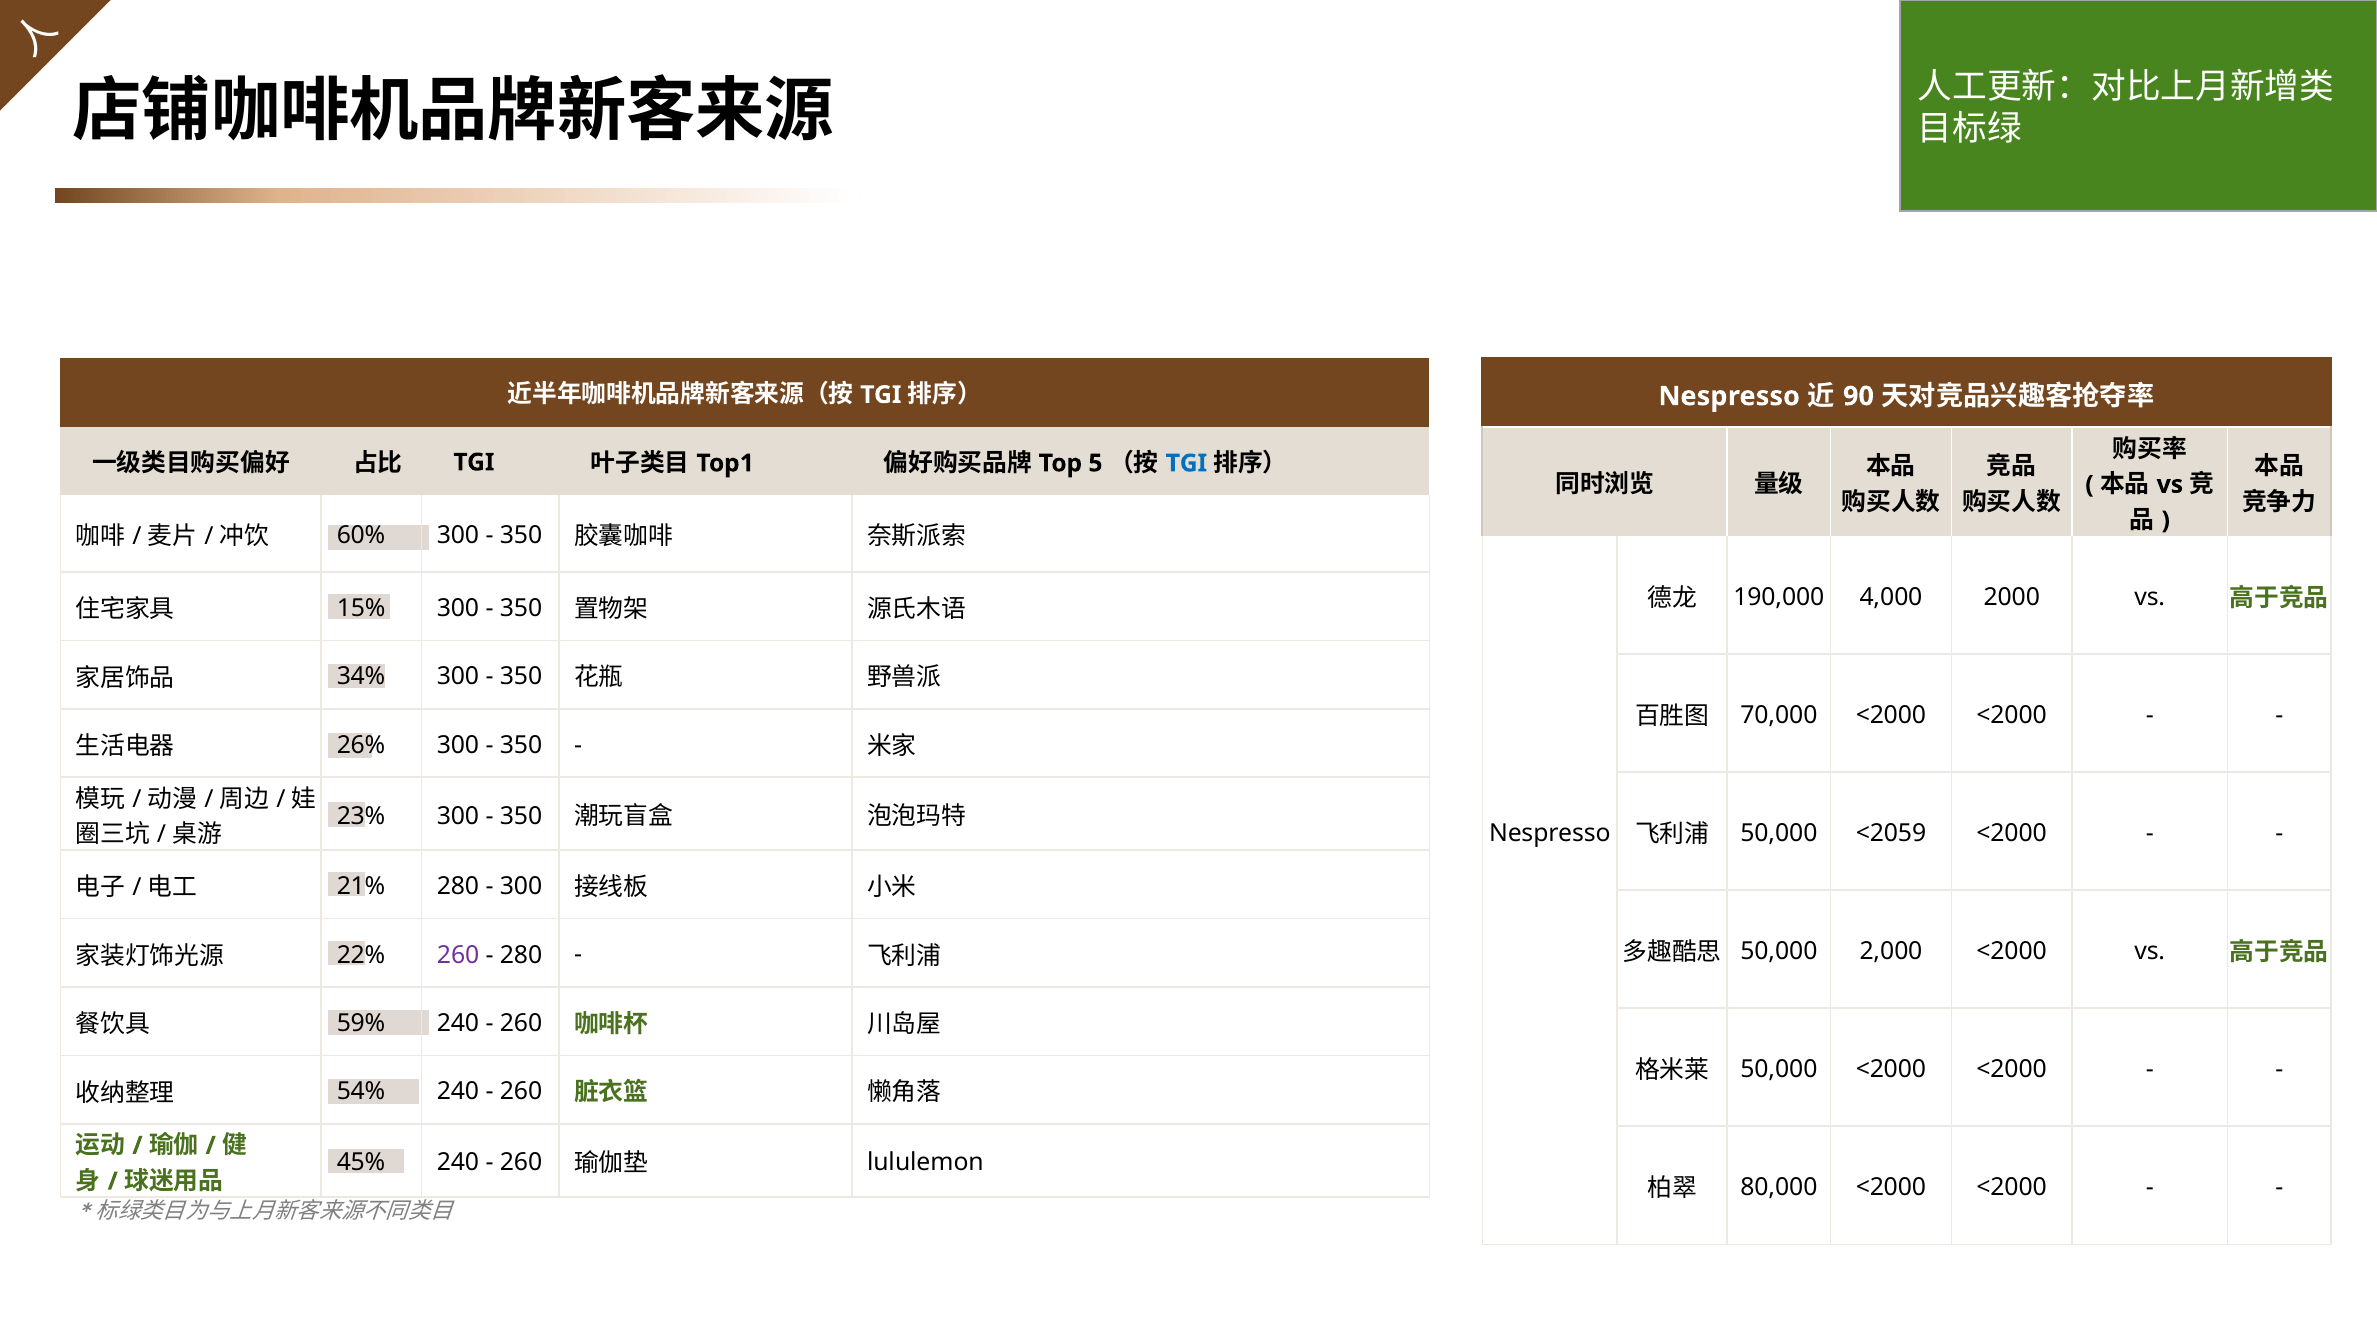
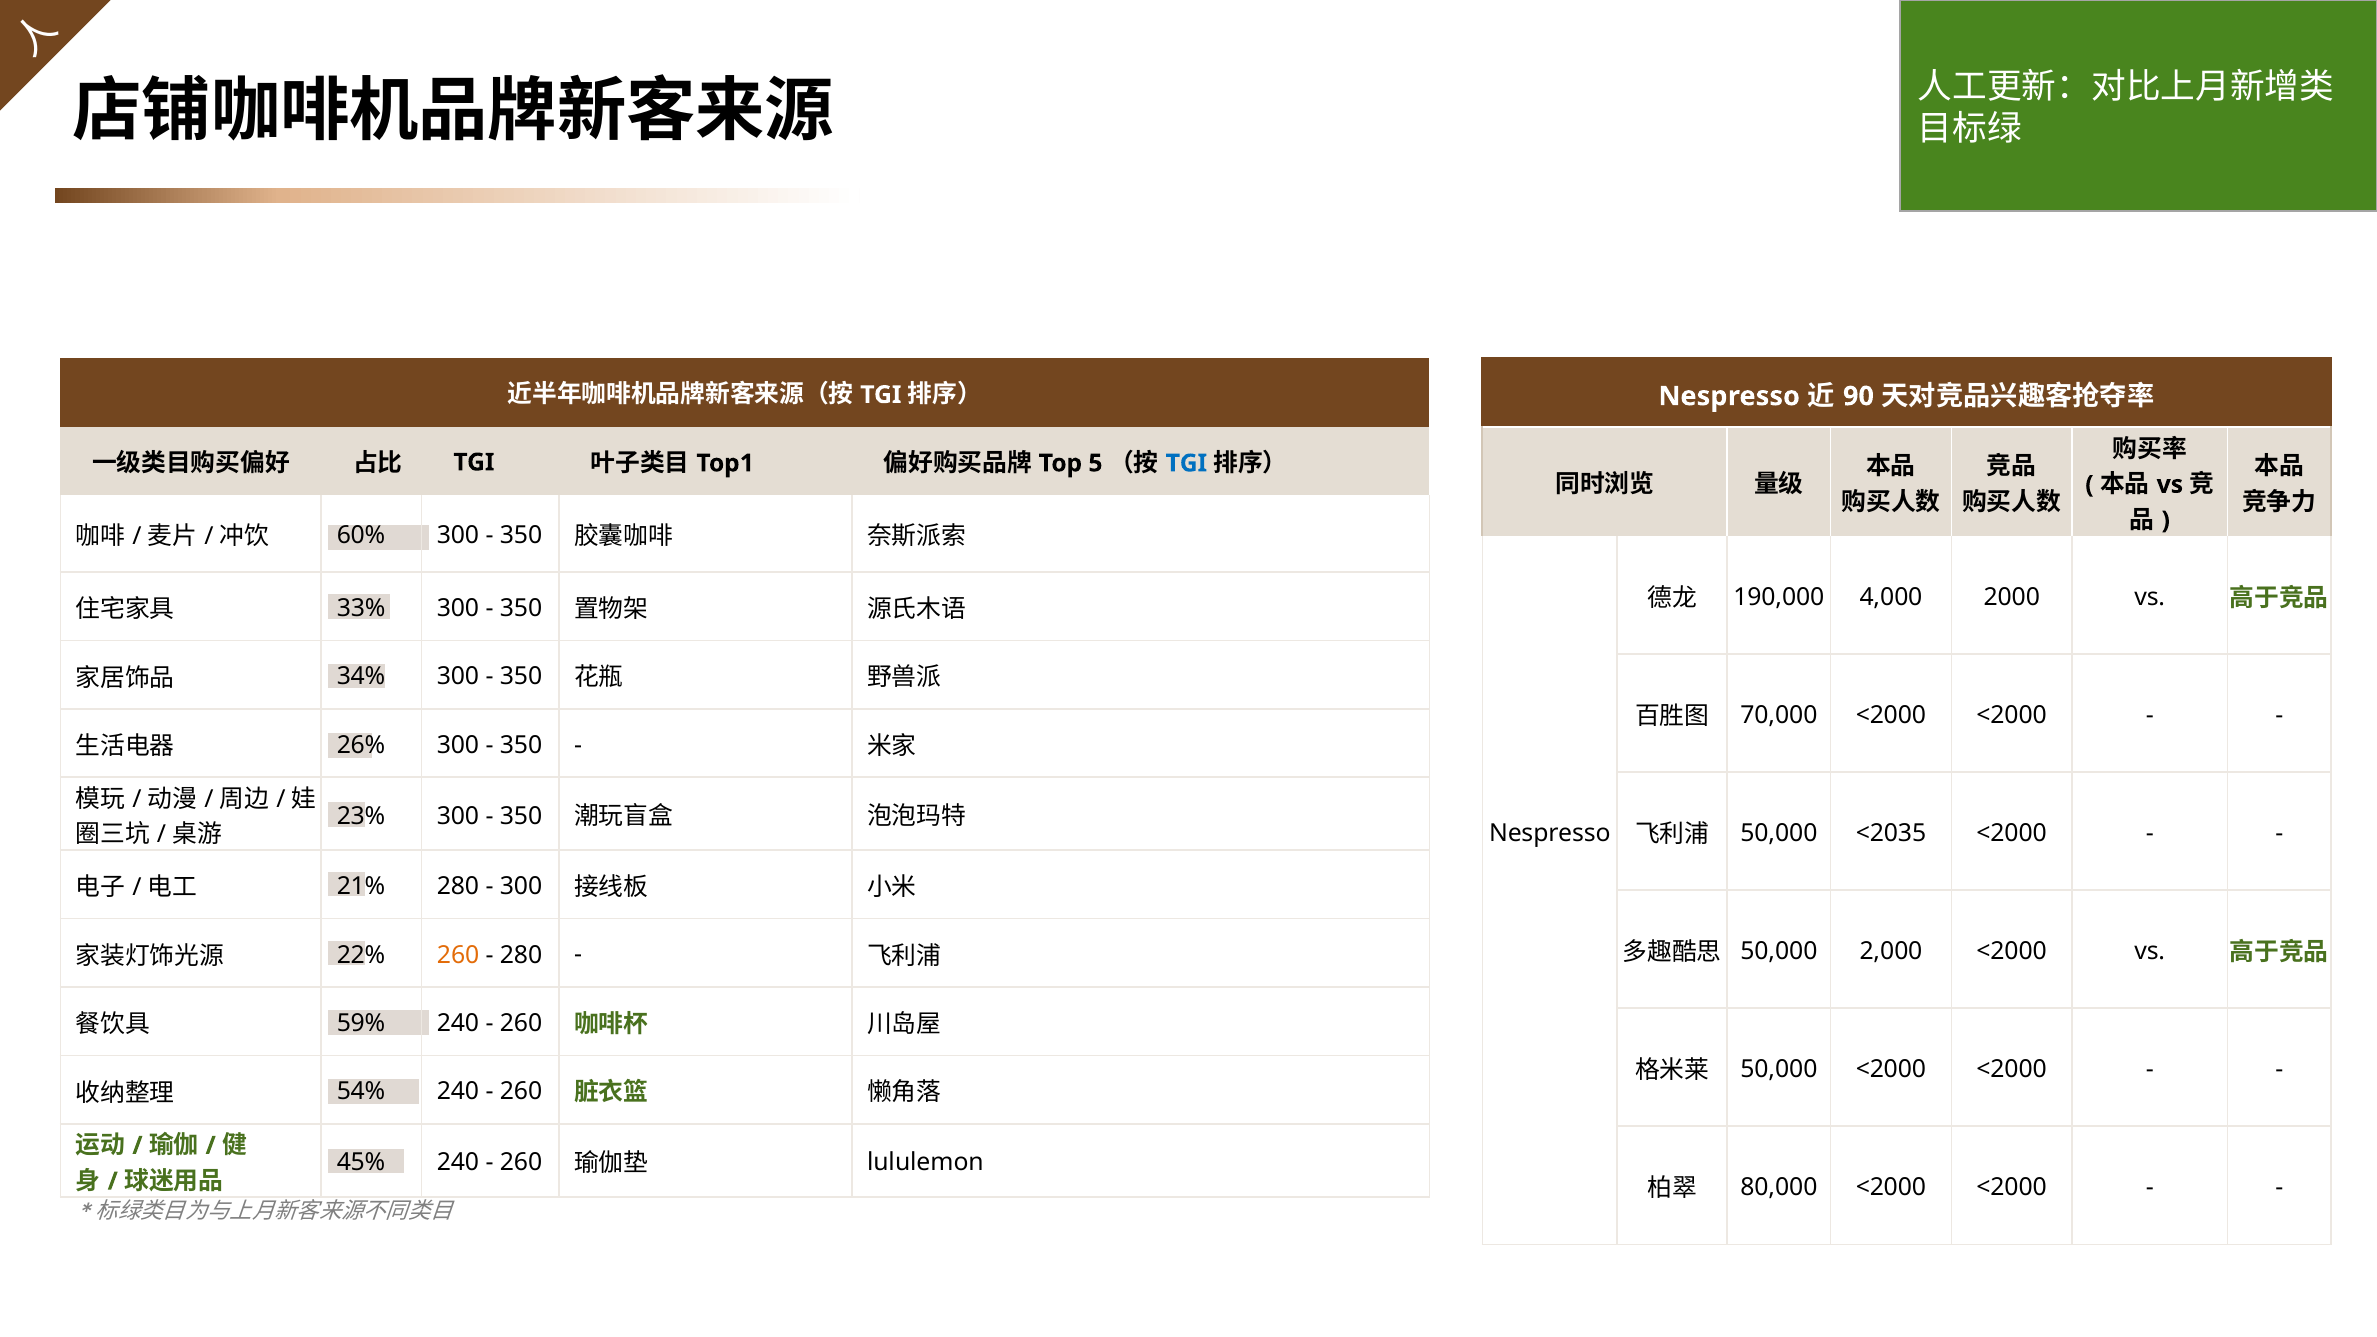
15%: 15% -> 33%
<2059: <2059 -> <2035
260 at (458, 955) colour: purple -> orange
